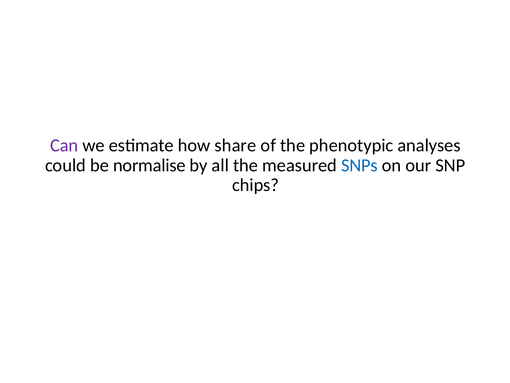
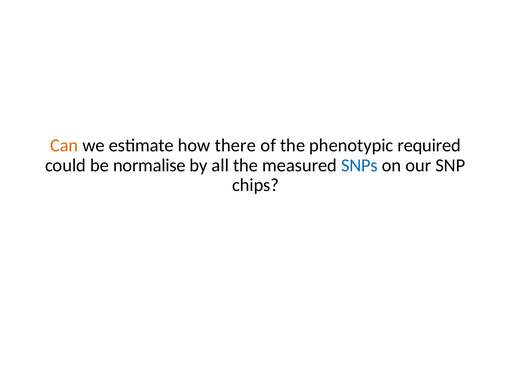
Can colour: purple -> orange
share: share -> there
analyses: analyses -> required
